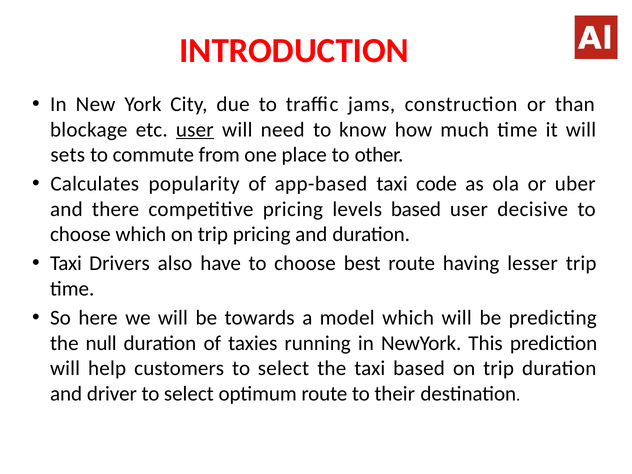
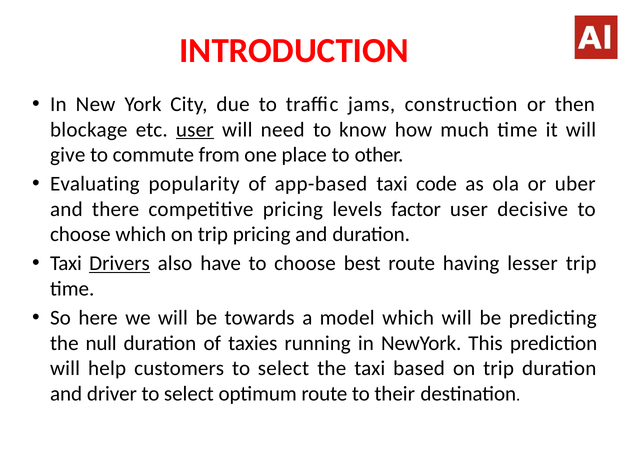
than: than -> then
sets: sets -> give
Calculates: Calculates -> Evaluating
levels based: based -> factor
Drivers underline: none -> present
